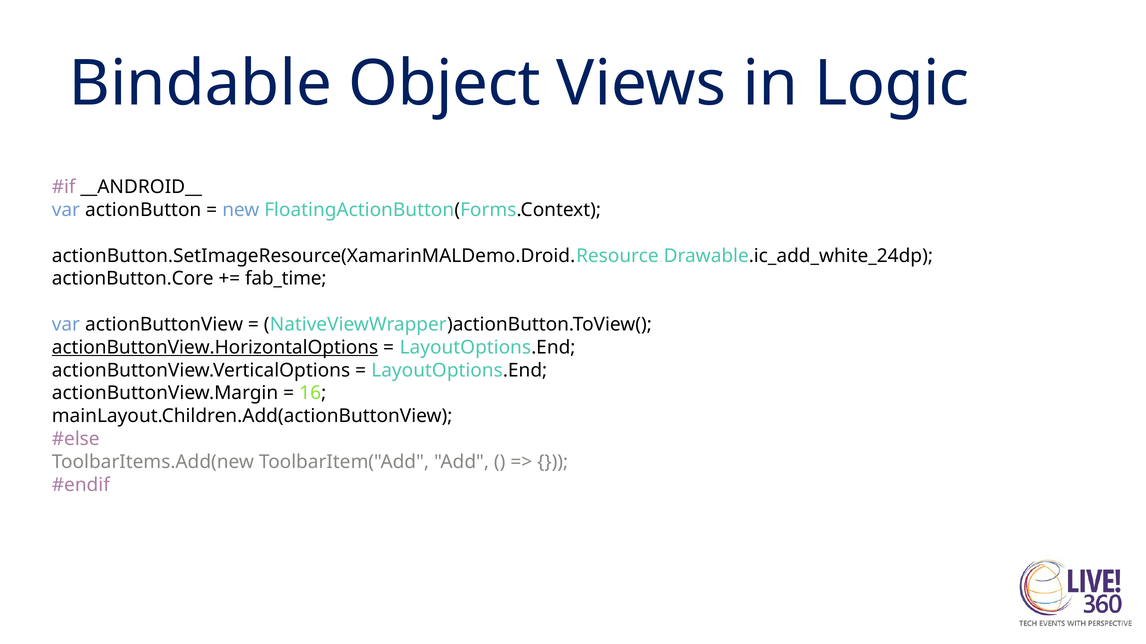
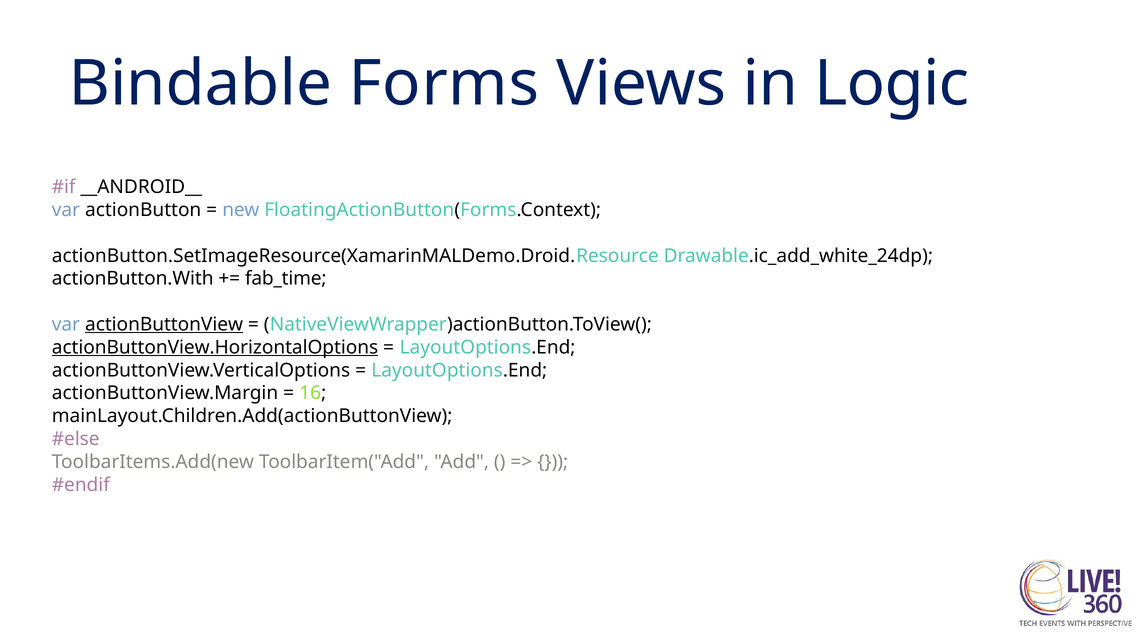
Object: Object -> Forms
actionButton.Core: actionButton.Core -> actionButton.With
actionButtonView underline: none -> present
